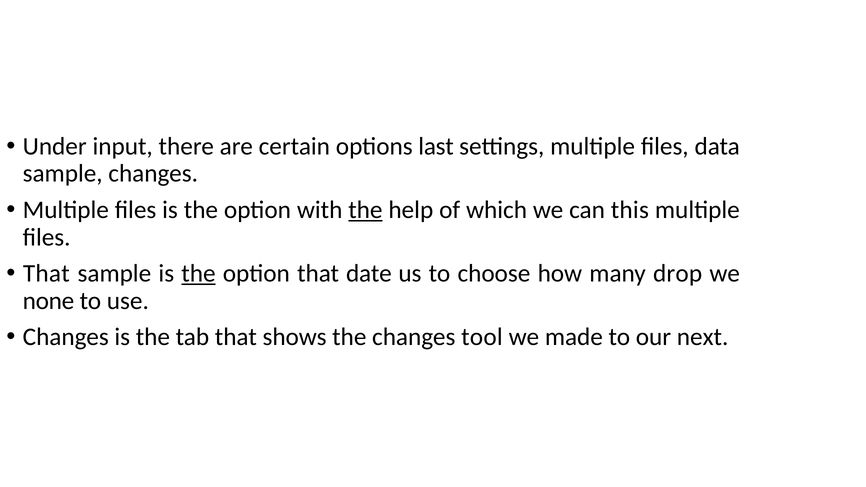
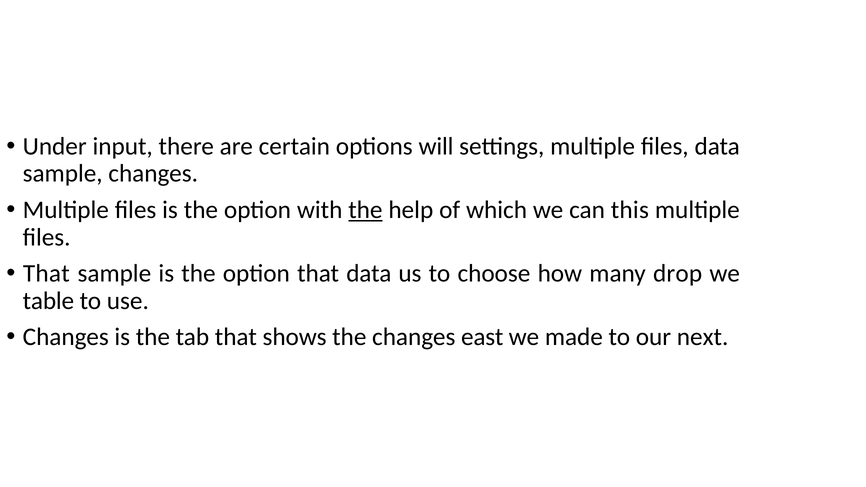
last: last -> will
the at (198, 274) underline: present -> none
that date: date -> data
none: none -> table
tool: tool -> east
